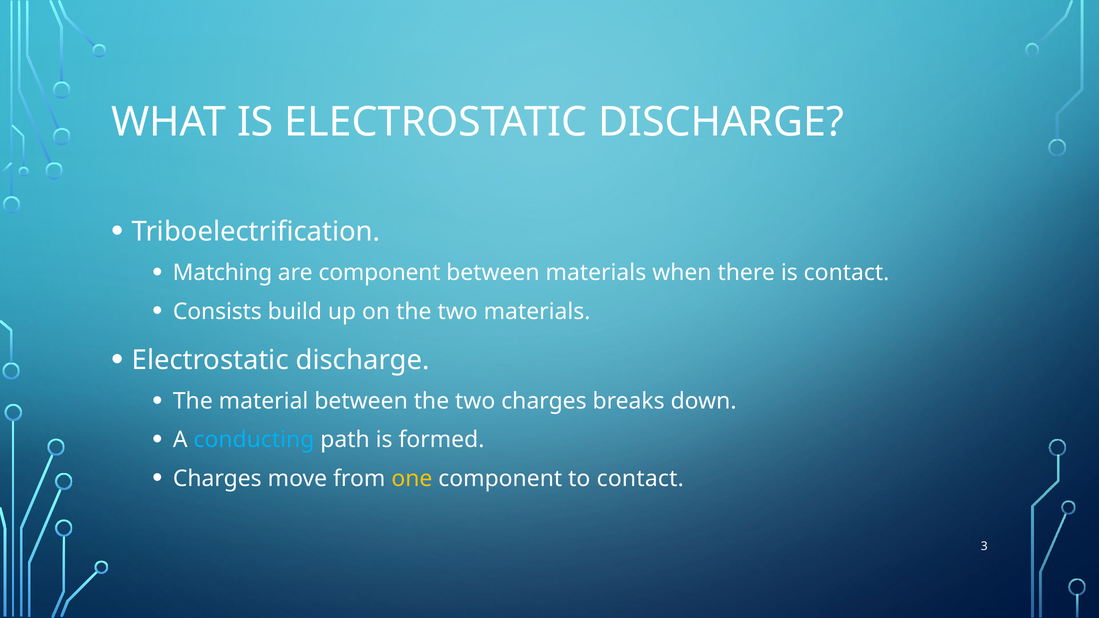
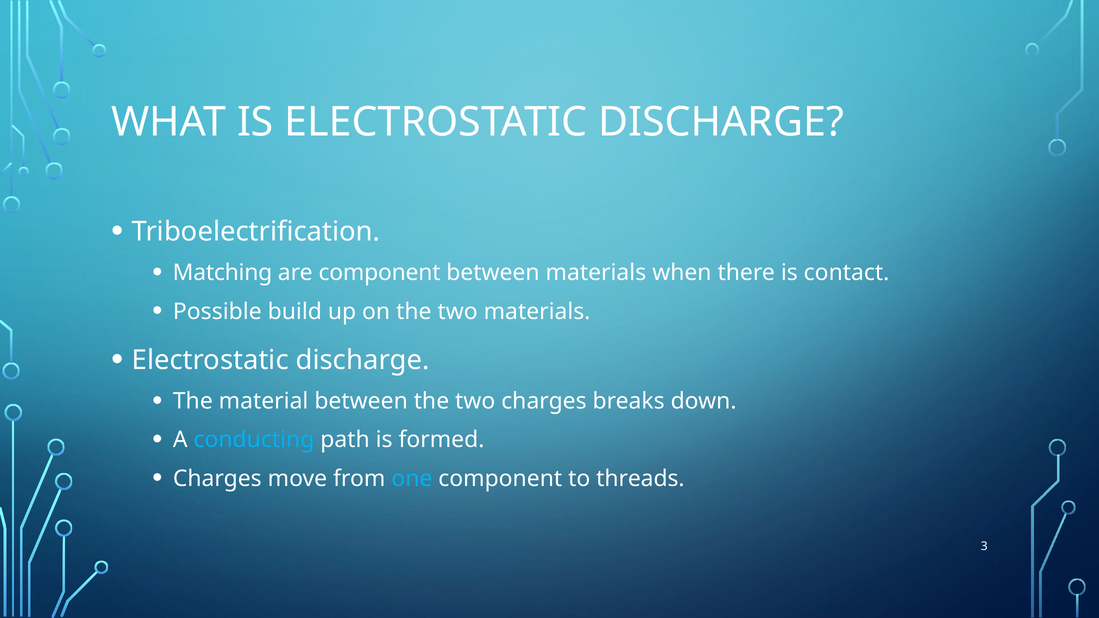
Consists: Consists -> Possible
one colour: yellow -> light blue
to contact: contact -> threads
